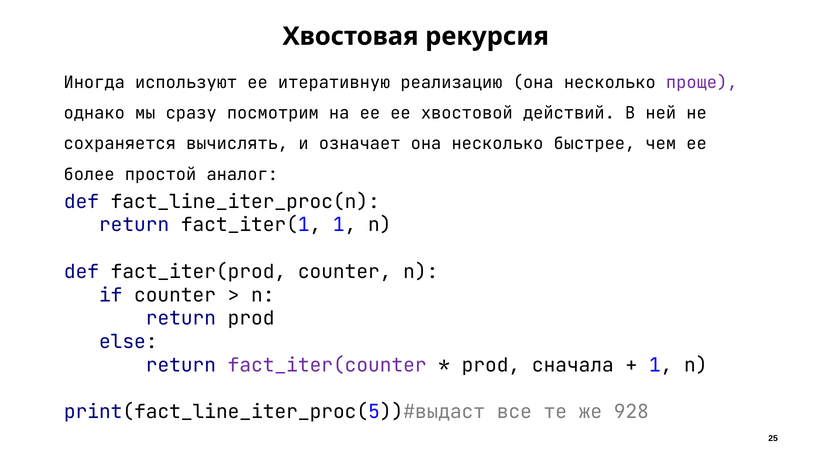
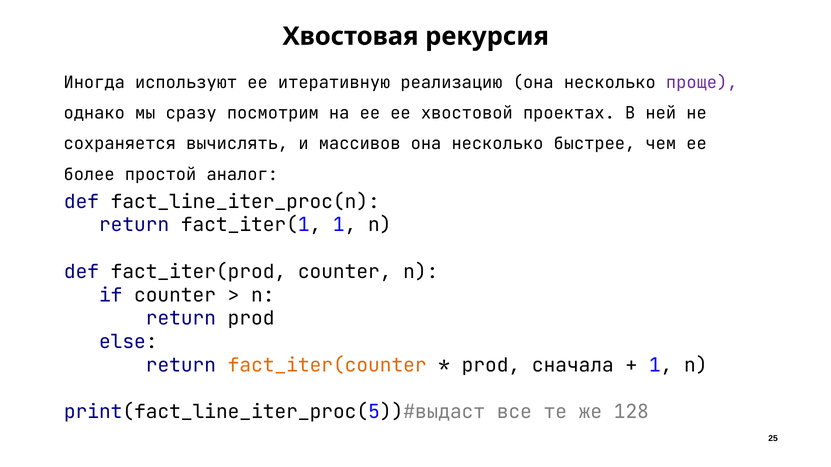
действий: действий -> проектах
означает: означает -> массивов
fact_iter(counter colour: purple -> orange
928: 928 -> 128
